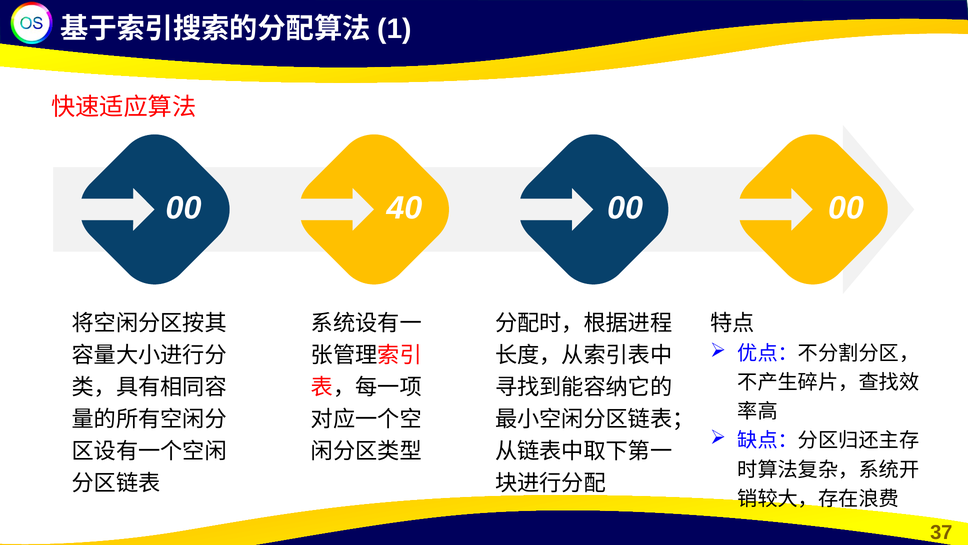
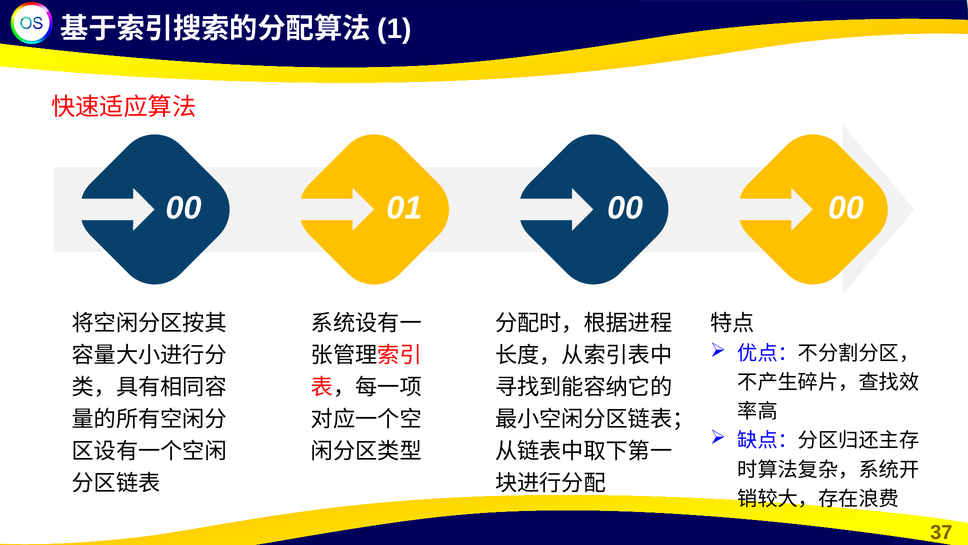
40: 40 -> 01
